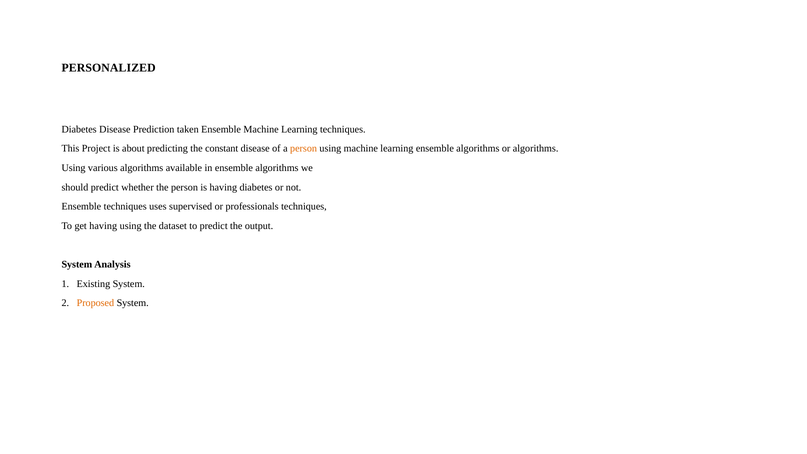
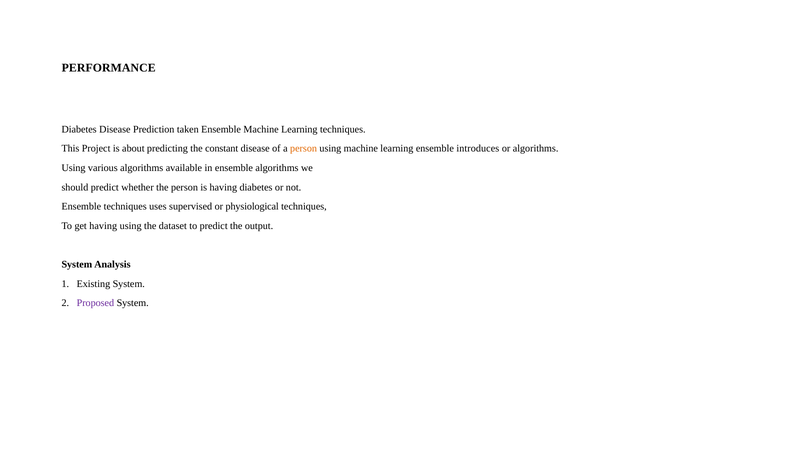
PERSONALIZED: PERSONALIZED -> PERFORMANCE
learning ensemble algorithms: algorithms -> introduces
professionals: professionals -> physiological
Proposed colour: orange -> purple
